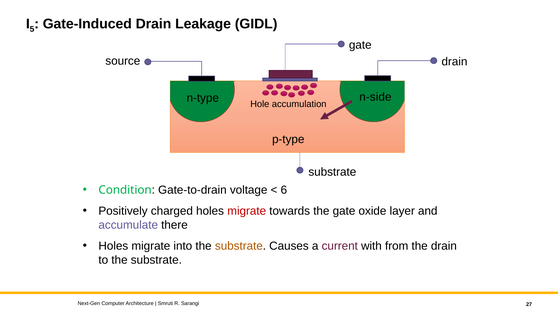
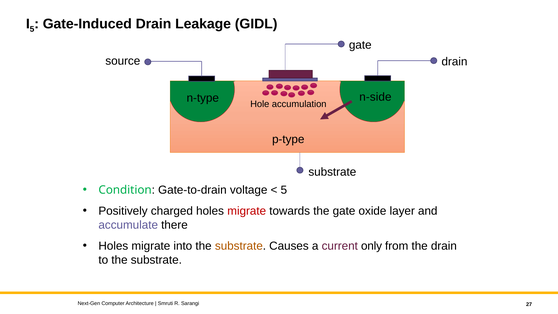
6 at (284, 190): 6 -> 5
with: with -> only
